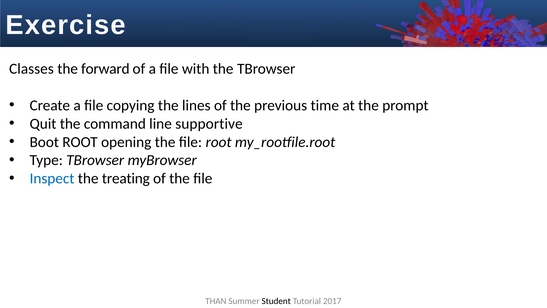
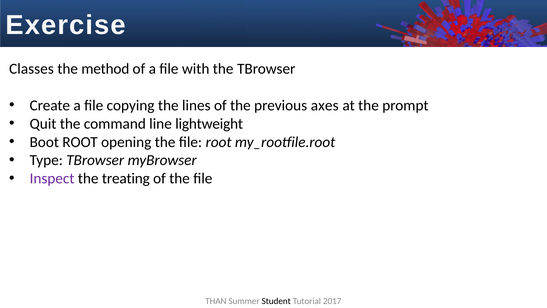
forward: forward -> method
time: time -> axes
supportive: supportive -> lightweight
Inspect colour: blue -> purple
